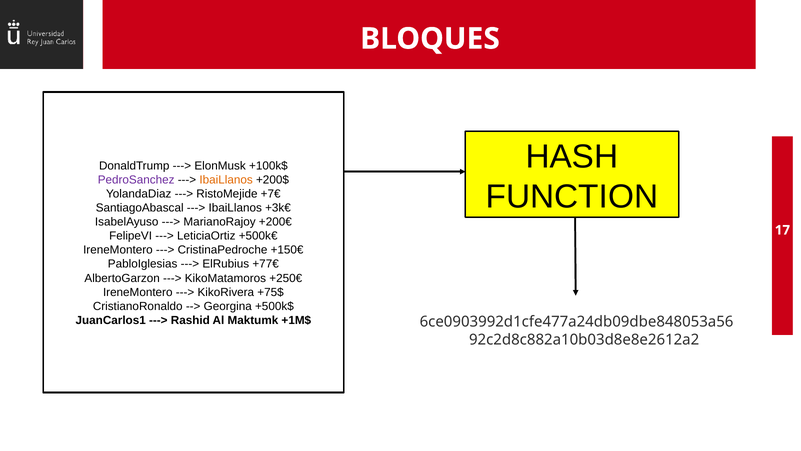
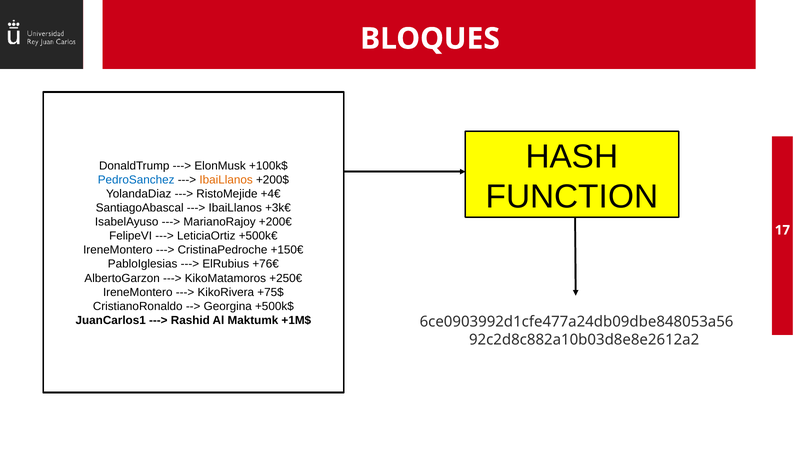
PedroSanchez colour: purple -> blue
+7€: +7€ -> +4€
+77€: +77€ -> +76€
